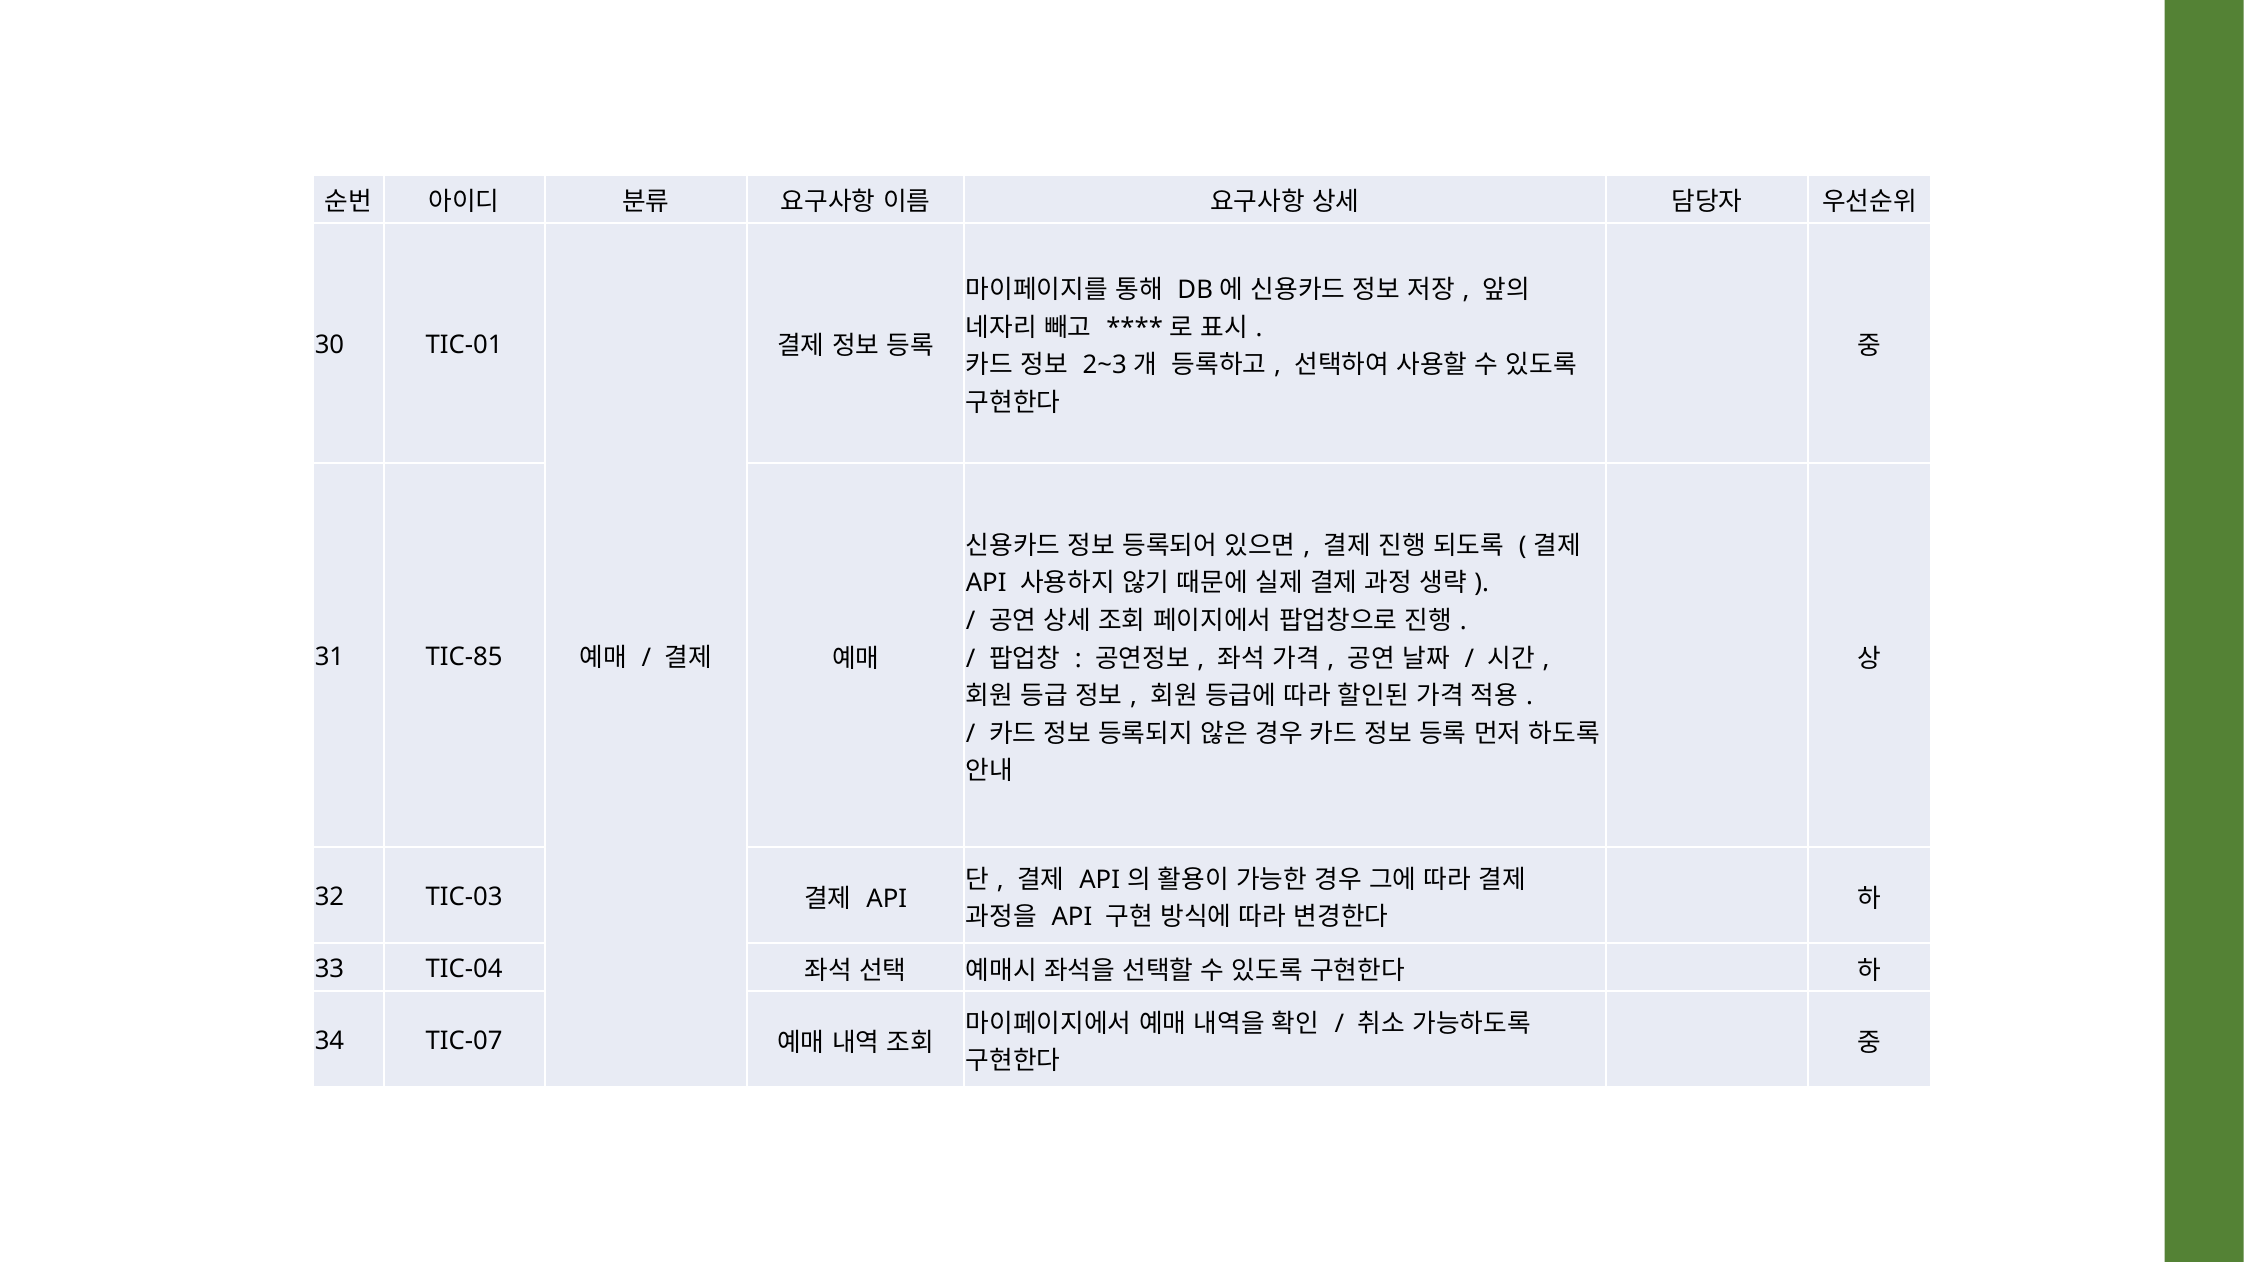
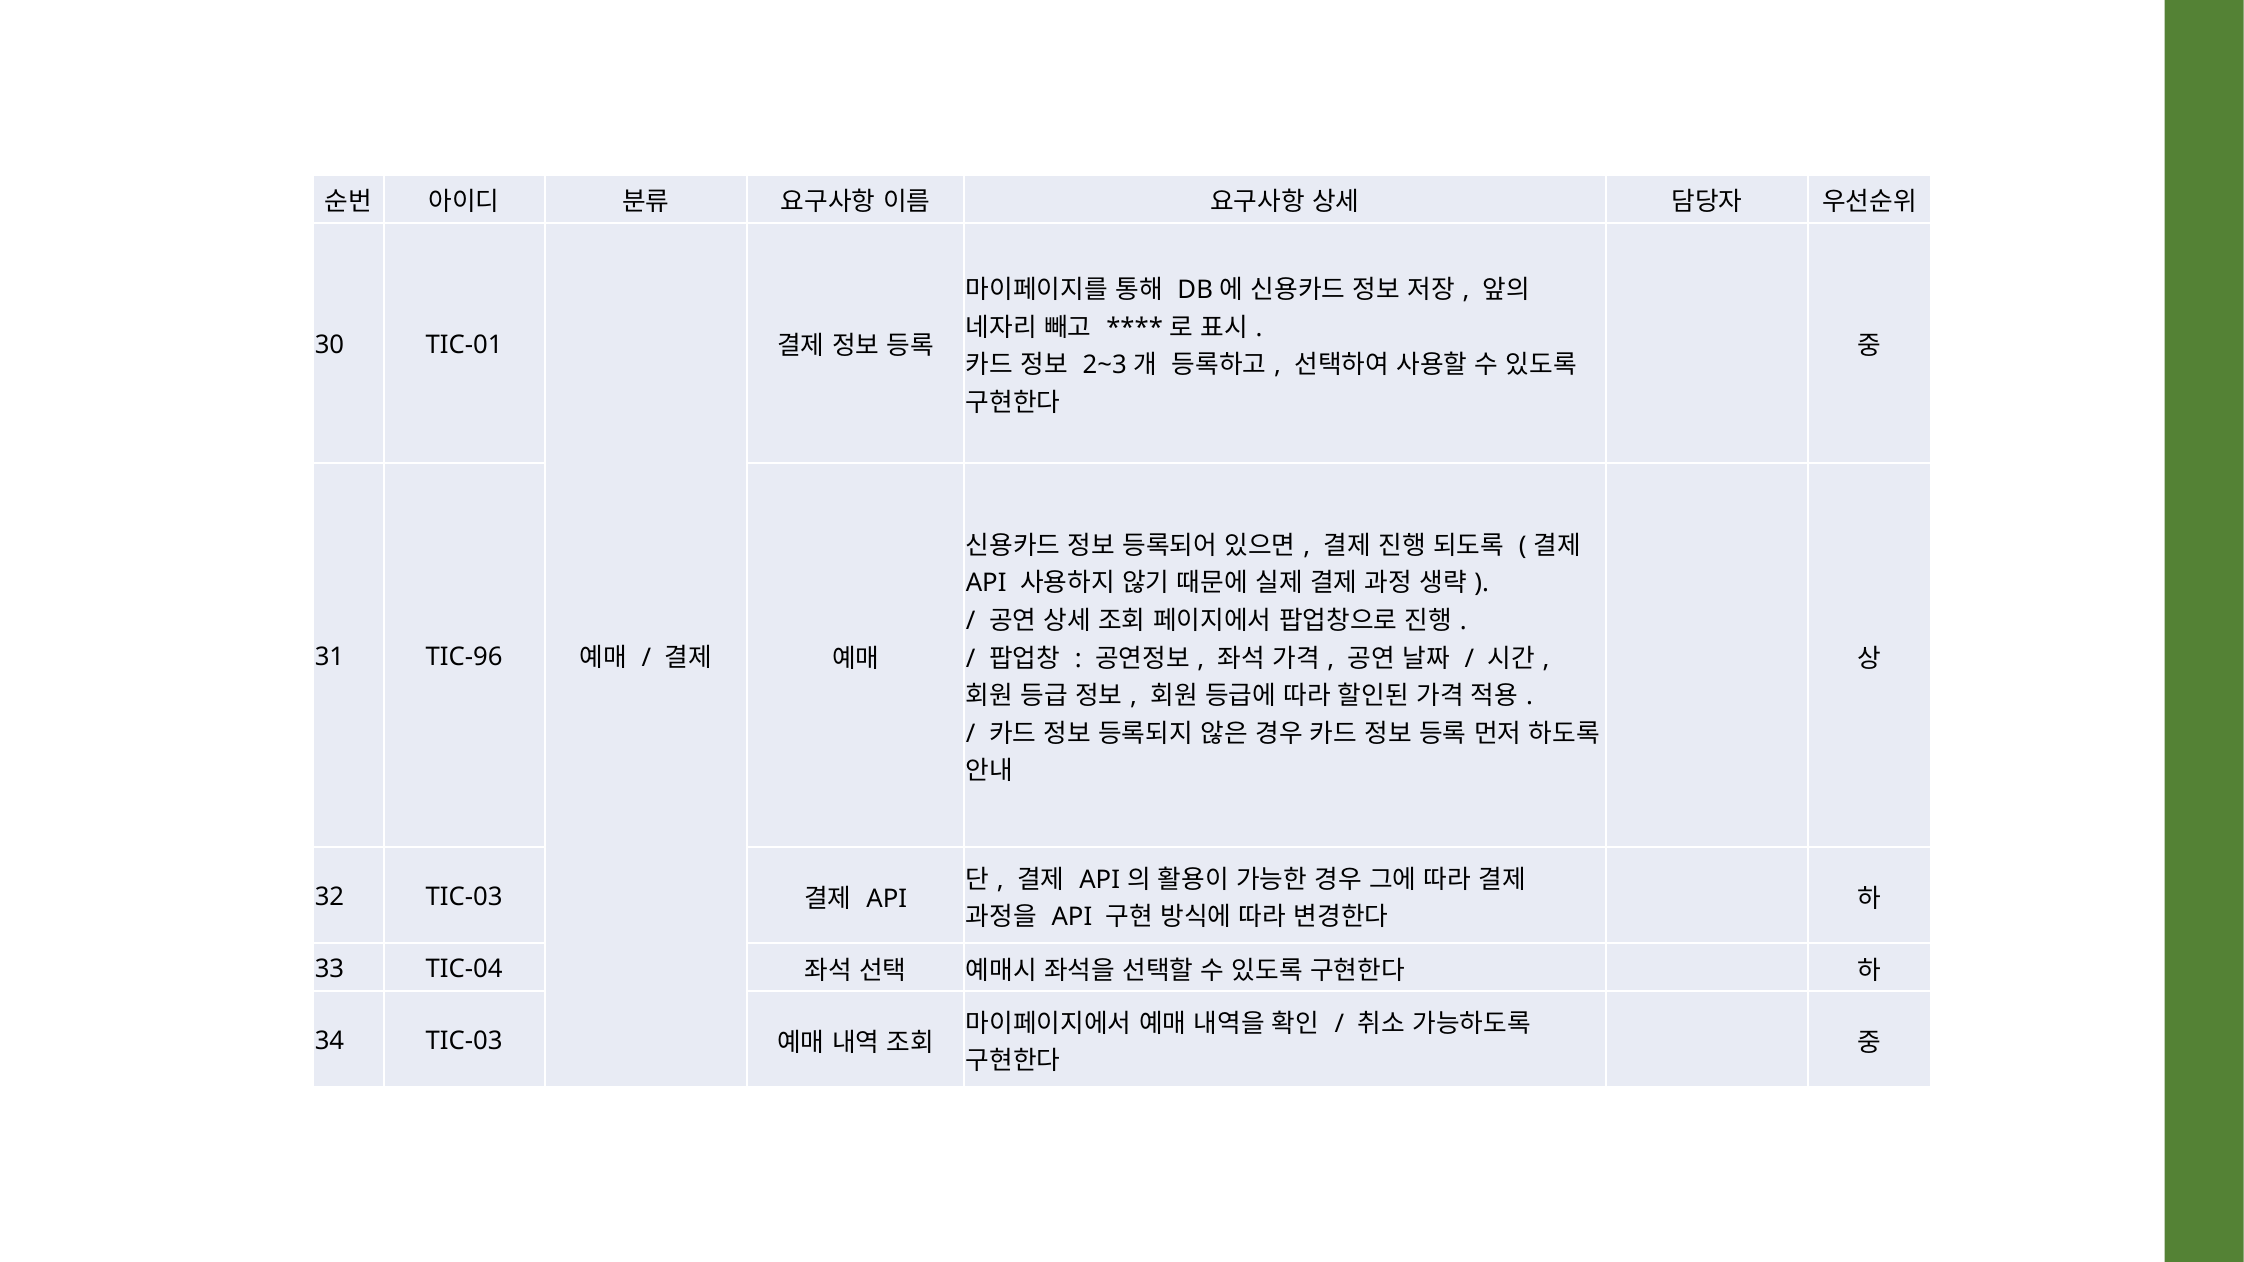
TIC-85: TIC-85 -> TIC-96
34 TIC-07: TIC-07 -> TIC-03
